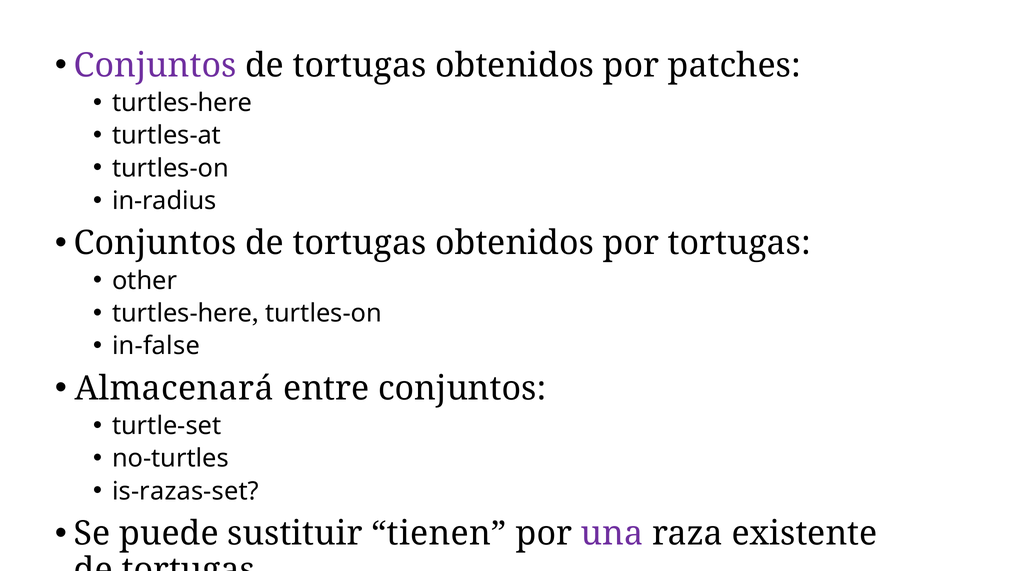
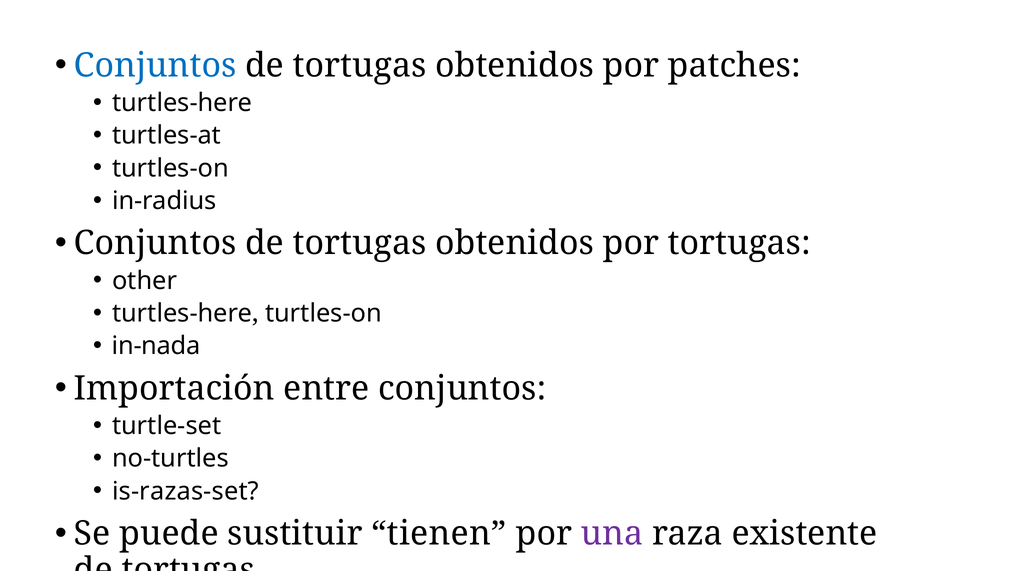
Conjuntos at (155, 66) colour: purple -> blue
in-false: in-false -> in-nada
Almacenará: Almacenará -> Importación
